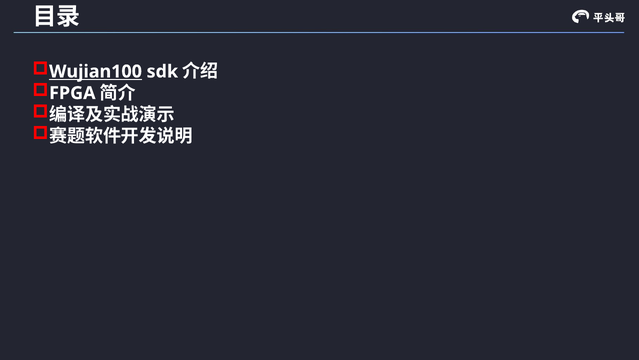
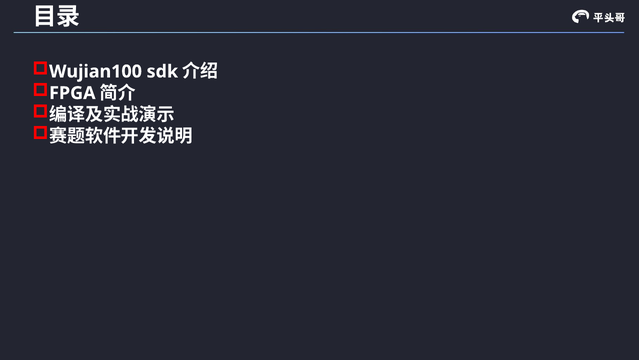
Wujian100 underline: present -> none
